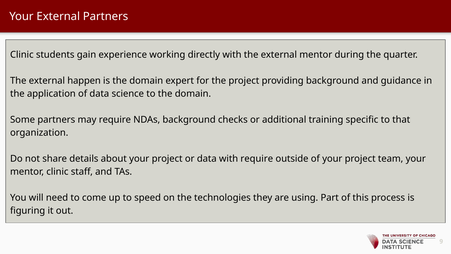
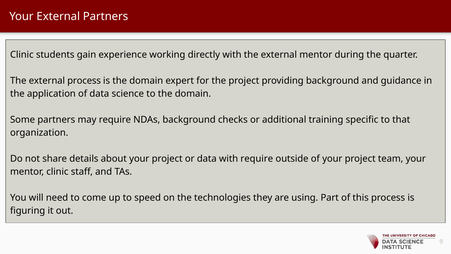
external happen: happen -> process
